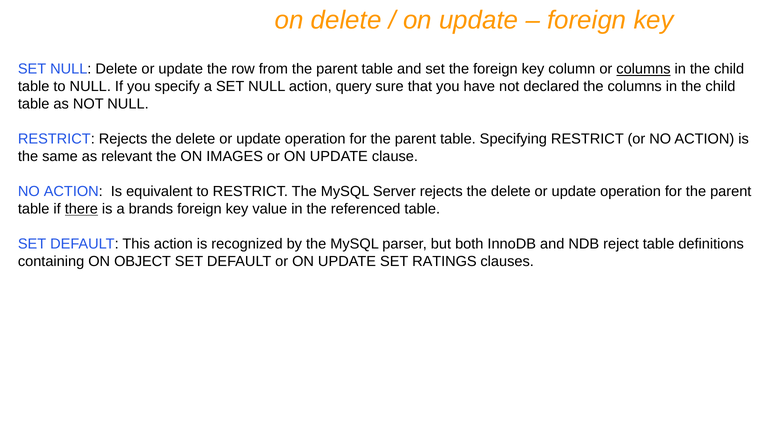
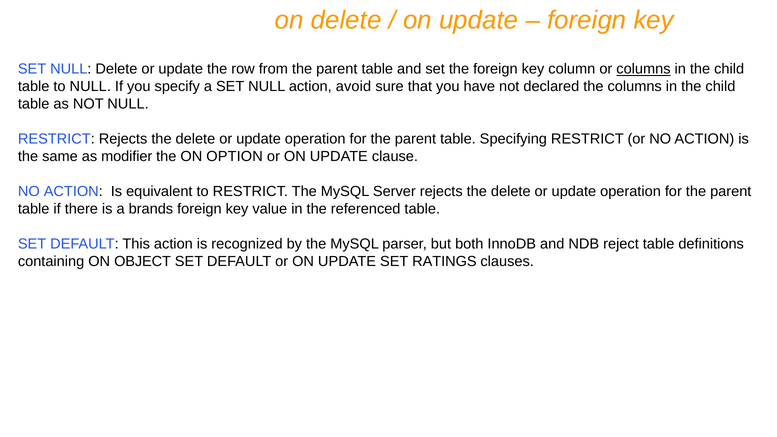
query: query -> avoid
relevant: relevant -> modifier
IMAGES: IMAGES -> OPTION
there underline: present -> none
